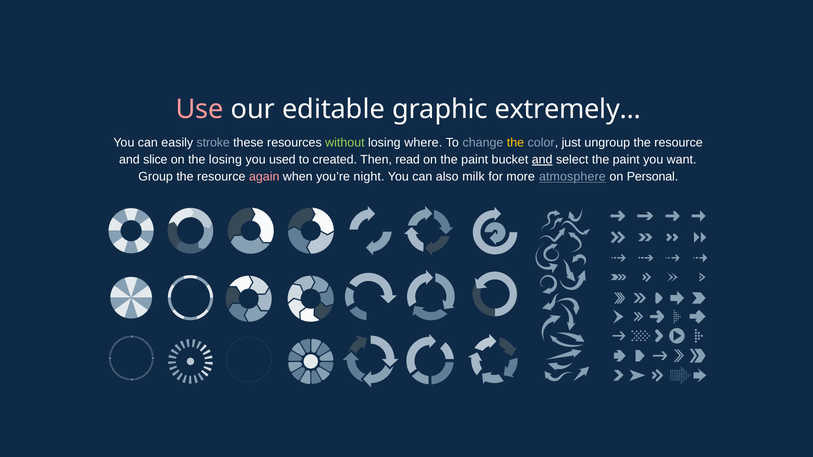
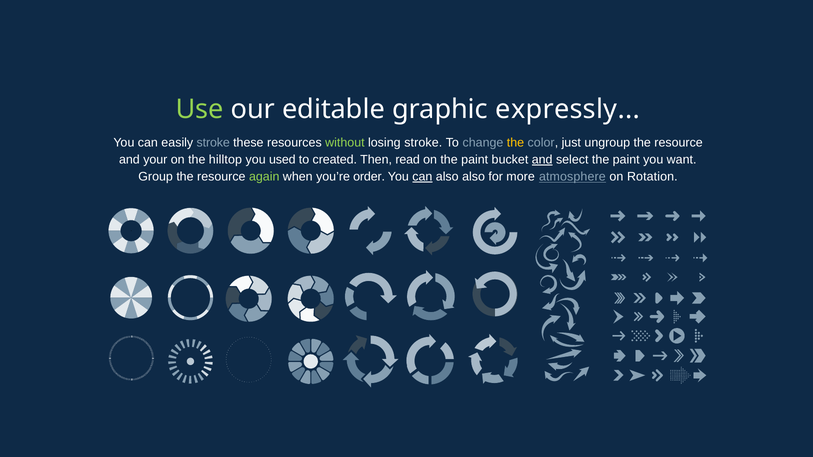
Use colour: pink -> light green
extremely: extremely -> expressly
losing where: where -> stroke
slice: slice -> your
the losing: losing -> hilltop
again colour: pink -> light green
night: night -> order
can at (422, 177) underline: none -> present
also milk: milk -> also
Personal: Personal -> Rotation
